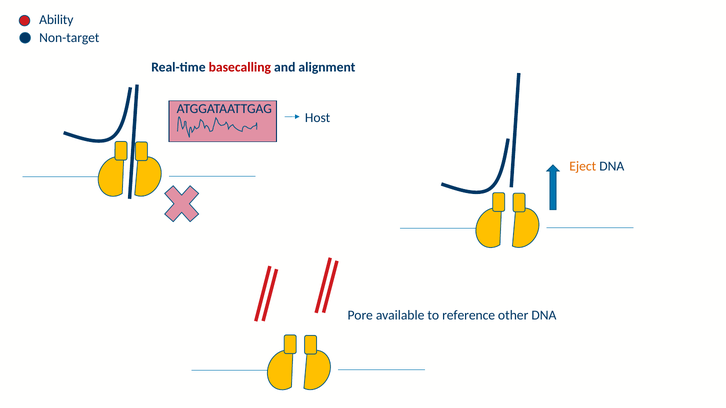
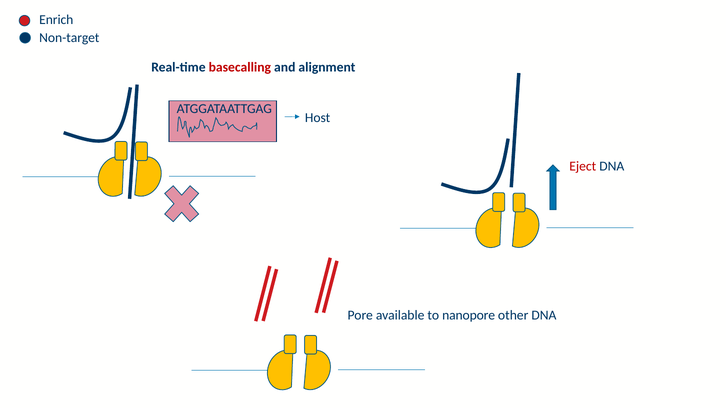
Ability: Ability -> Enrich
Eject colour: orange -> red
reference: reference -> nanopore
